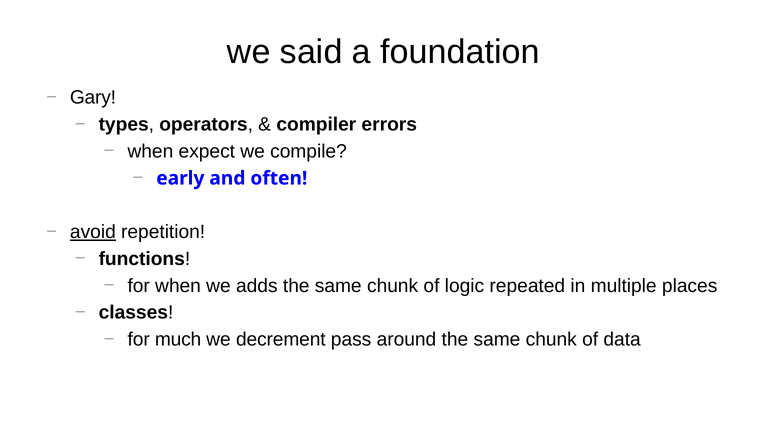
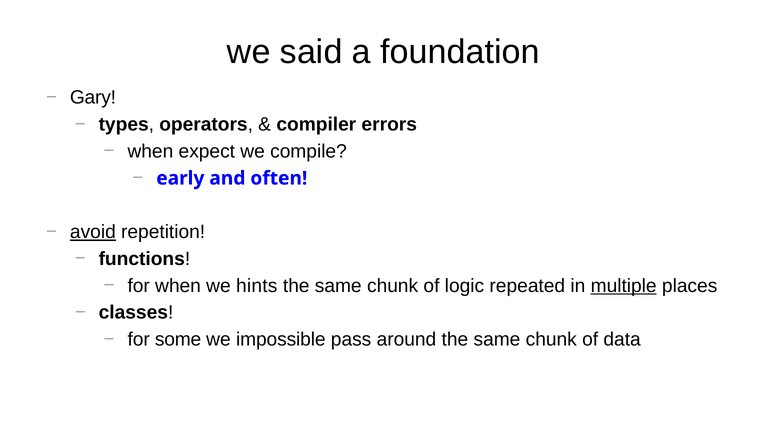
adds: adds -> hints
multiple underline: none -> present
much: much -> some
decrement: decrement -> impossible
